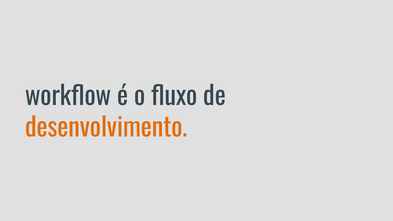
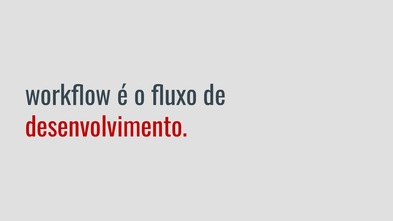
desenvolvimento colour: orange -> red
